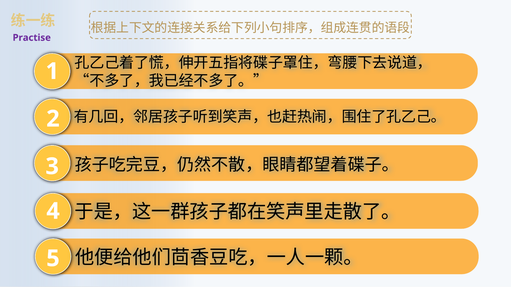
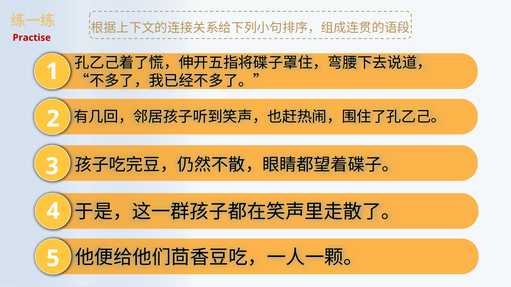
Practise colour: purple -> red
